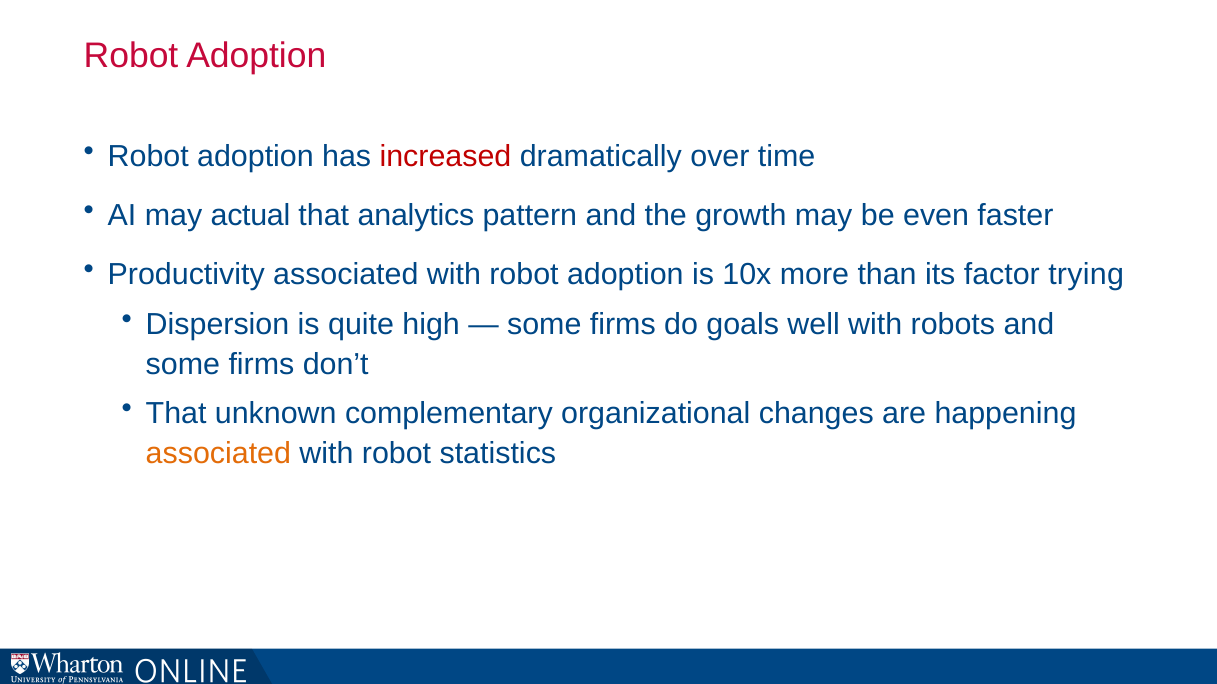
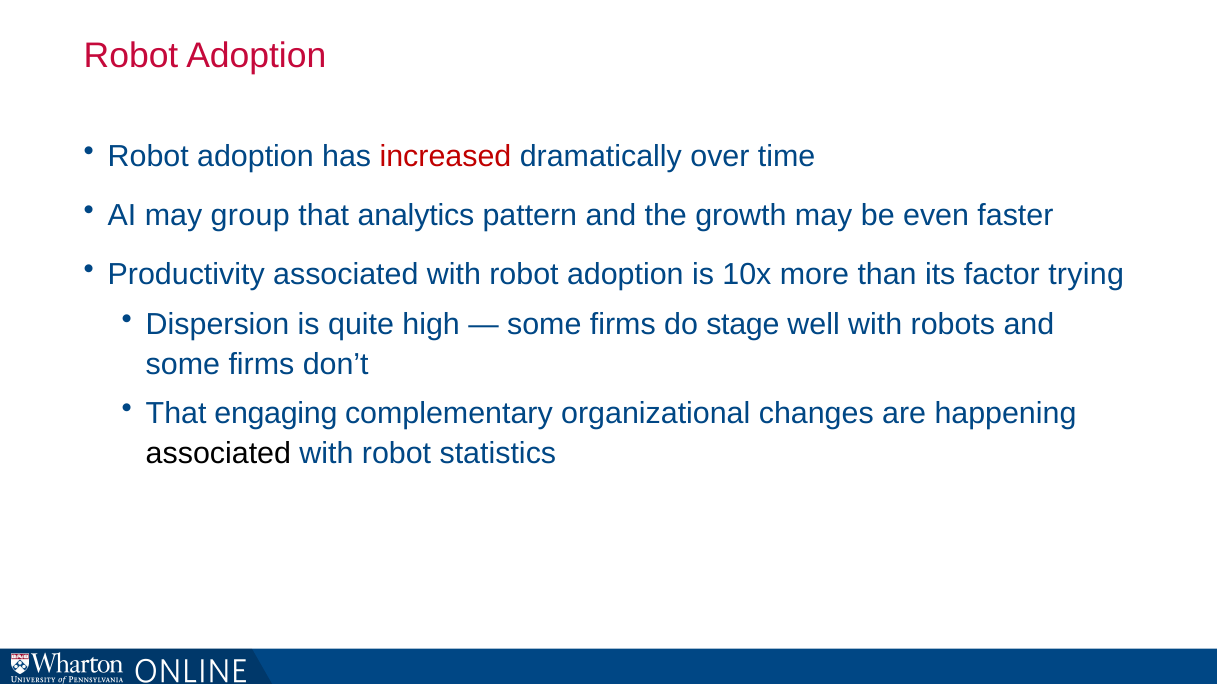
actual: actual -> group
goals: goals -> stage
unknown: unknown -> engaging
associated at (218, 454) colour: orange -> black
